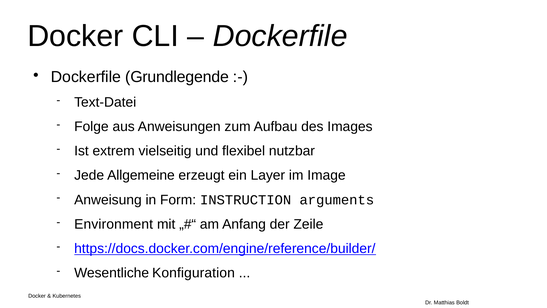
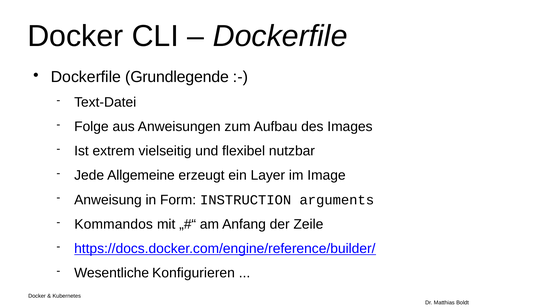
Environment: Environment -> Kommandos
Konfiguration: Konfiguration -> Konfigurieren
